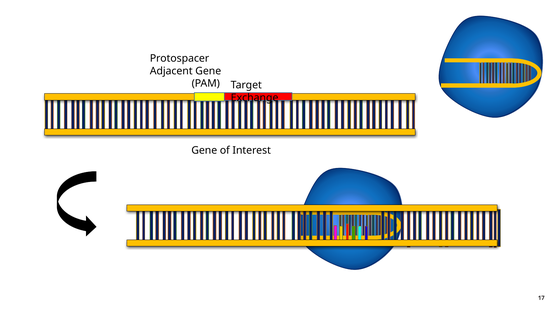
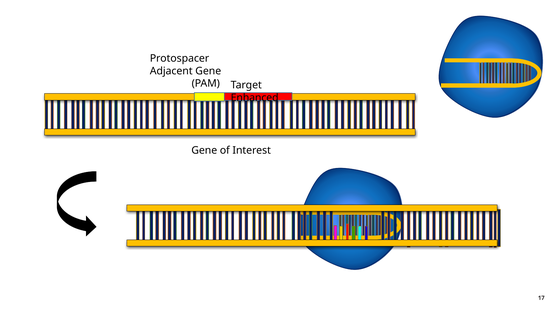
Exchange: Exchange -> Enhanced
